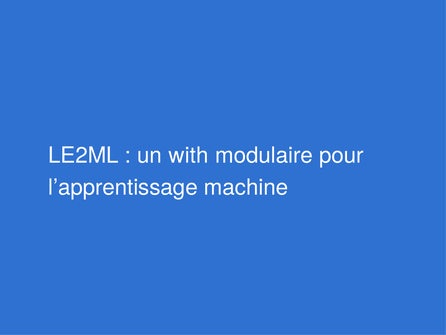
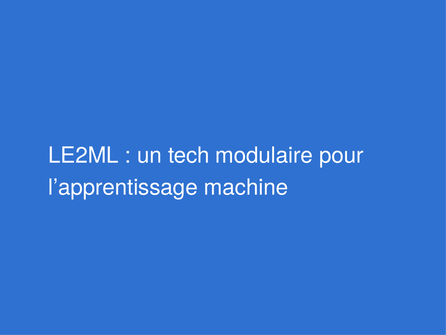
with: with -> tech
